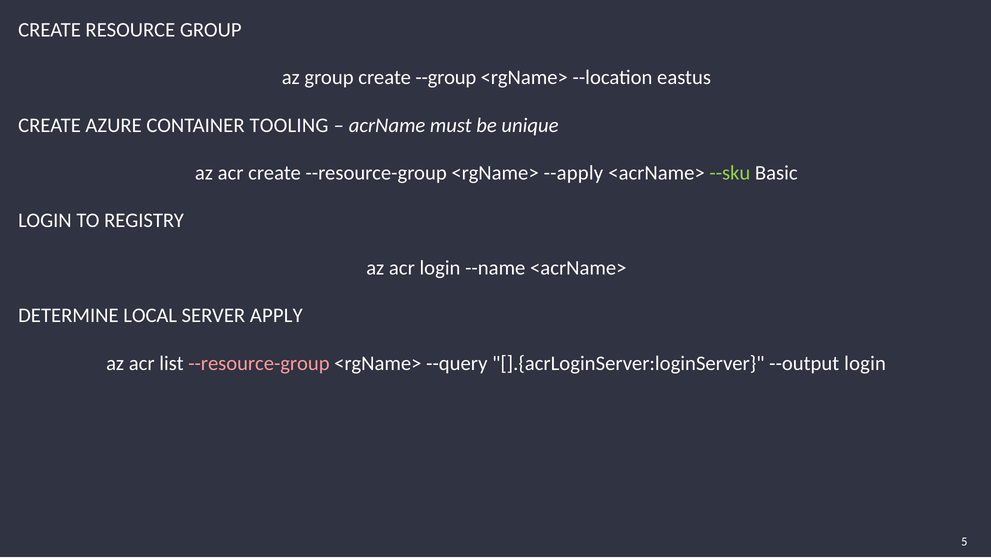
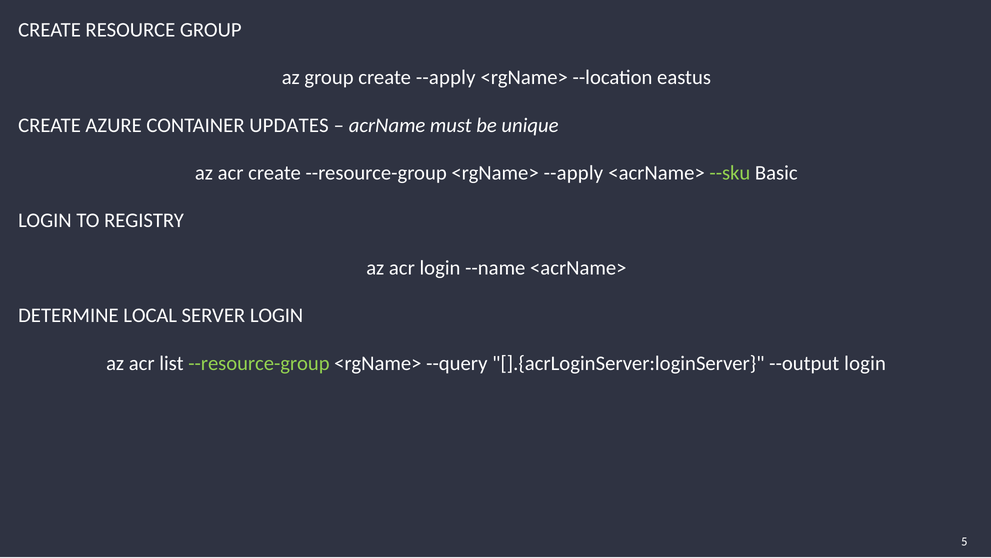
create --group: --group -> --apply
TOOLING: TOOLING -> UPDATES
SERVER APPLY: APPLY -> LOGIN
--resource-group at (259, 363) colour: pink -> light green
